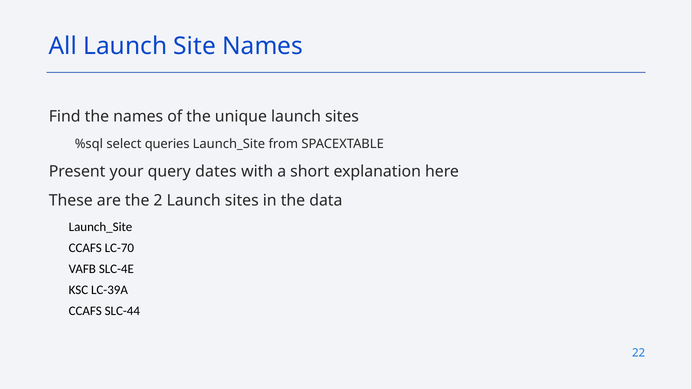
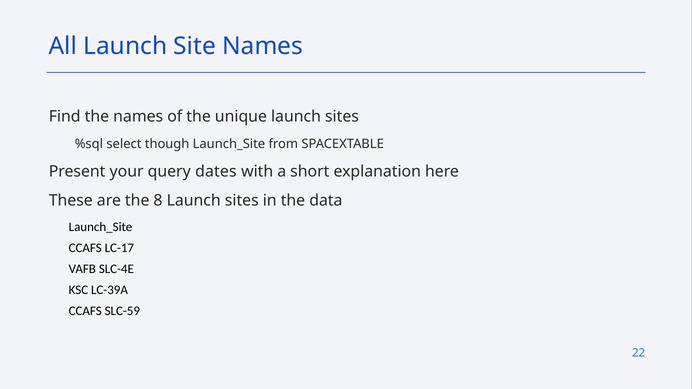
queries: queries -> though
2: 2 -> 8
LC-70: LC-70 -> LC-17
SLC-44: SLC-44 -> SLC-59
